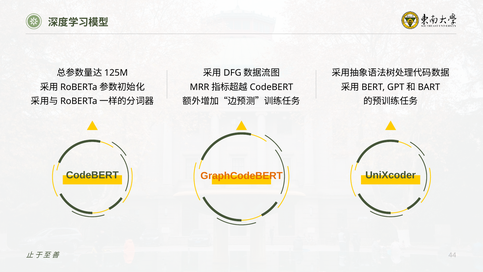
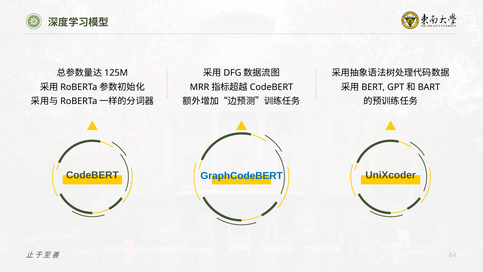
GraphCodeBERT colour: orange -> blue
